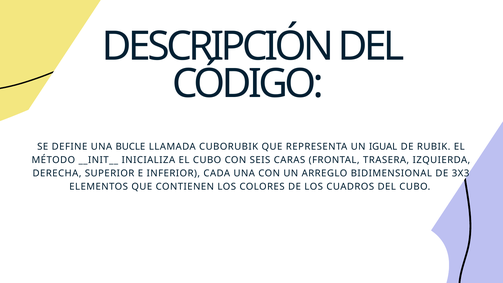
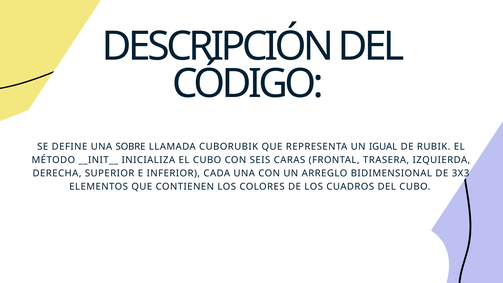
BUCLE: BUCLE -> SOBRE
